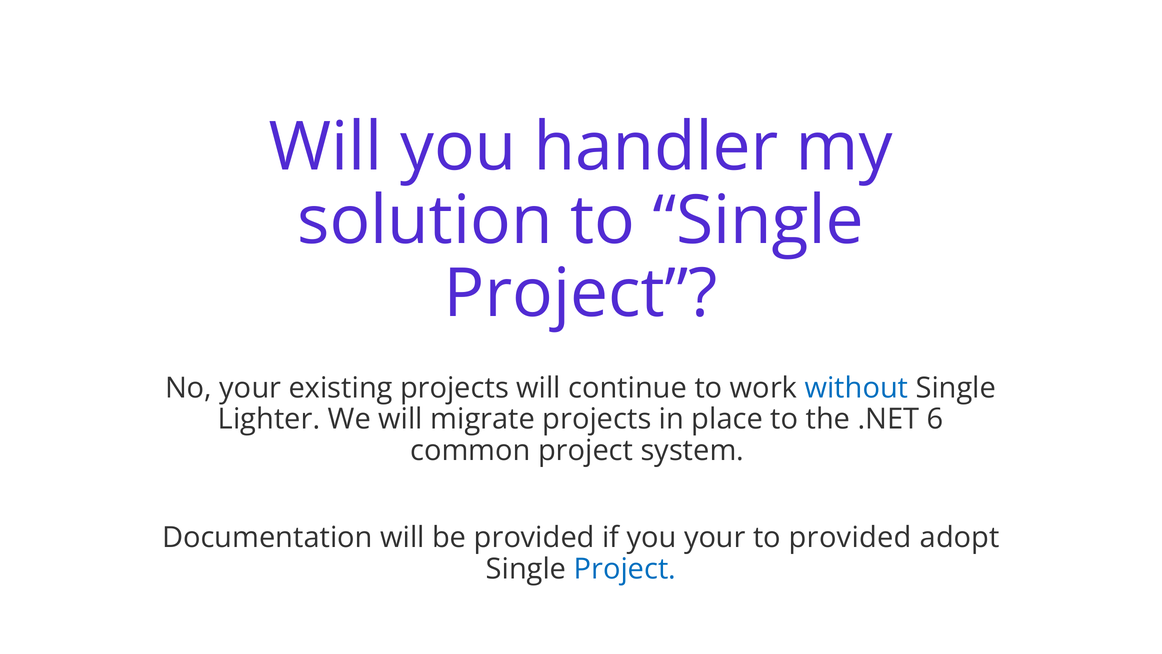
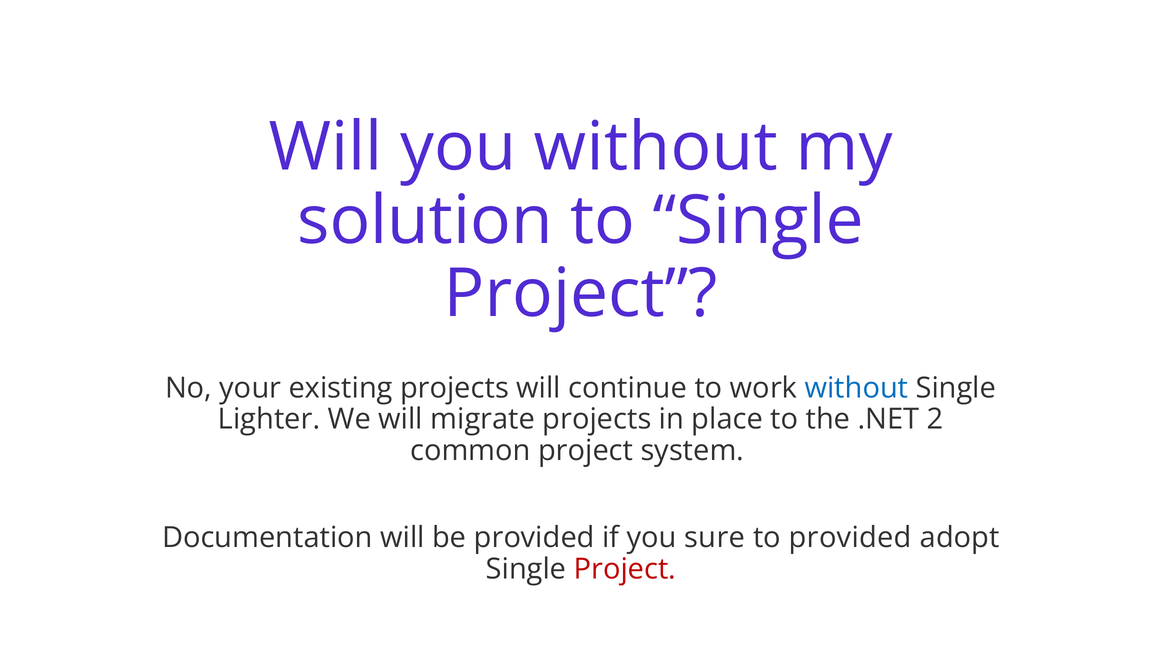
you handler: handler -> without
6: 6 -> 2
you your: your -> sure
Project at (625, 569) colour: blue -> red
